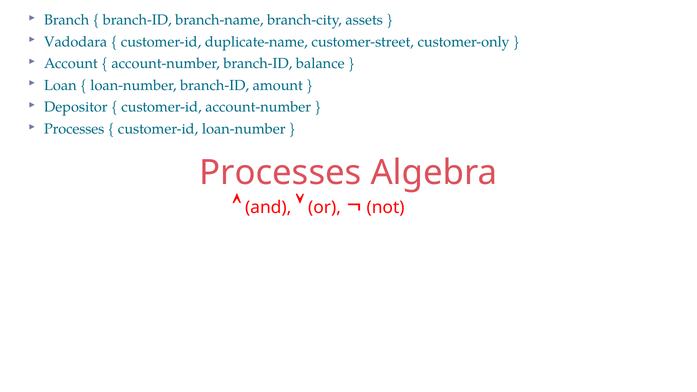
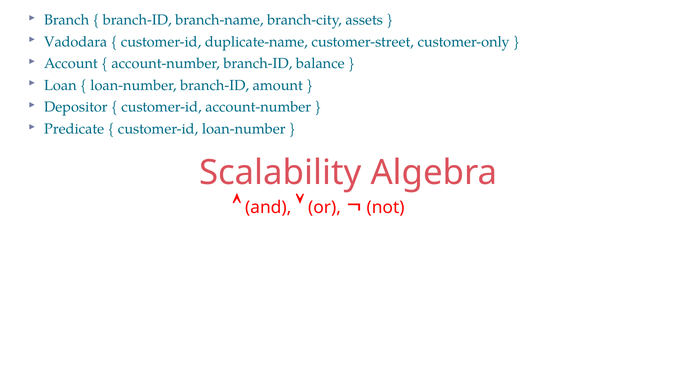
Processes at (74, 129): Processes -> Predicate
Processes at (280, 173): Processes -> Scalability
